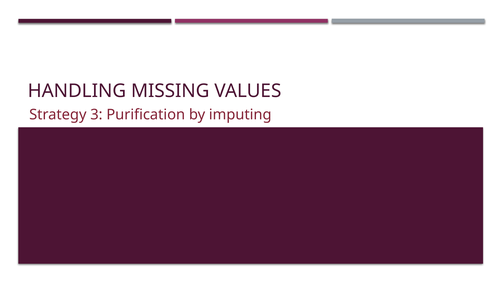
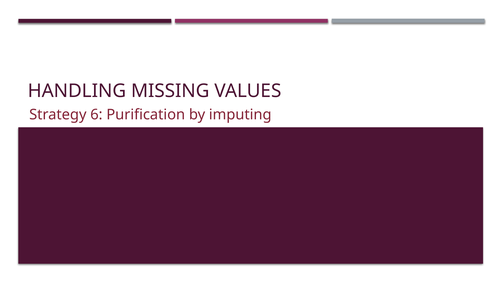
3: 3 -> 6
